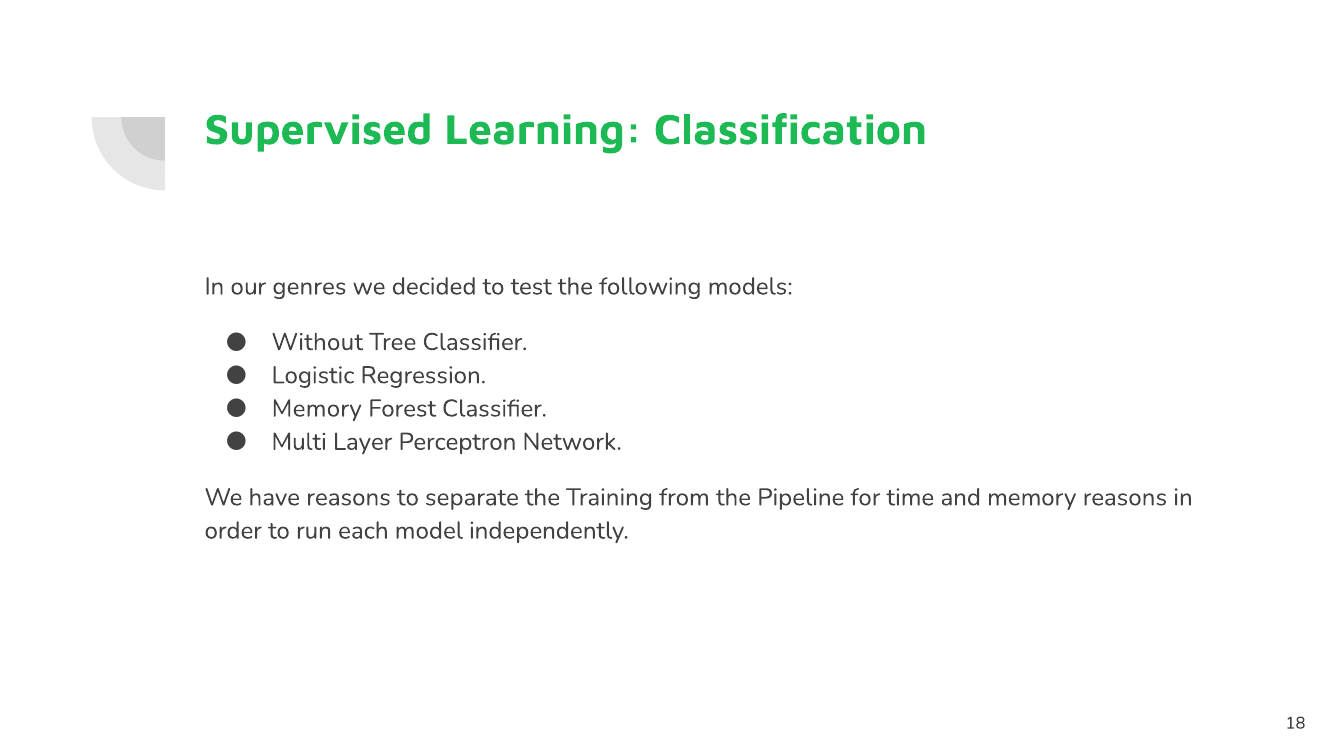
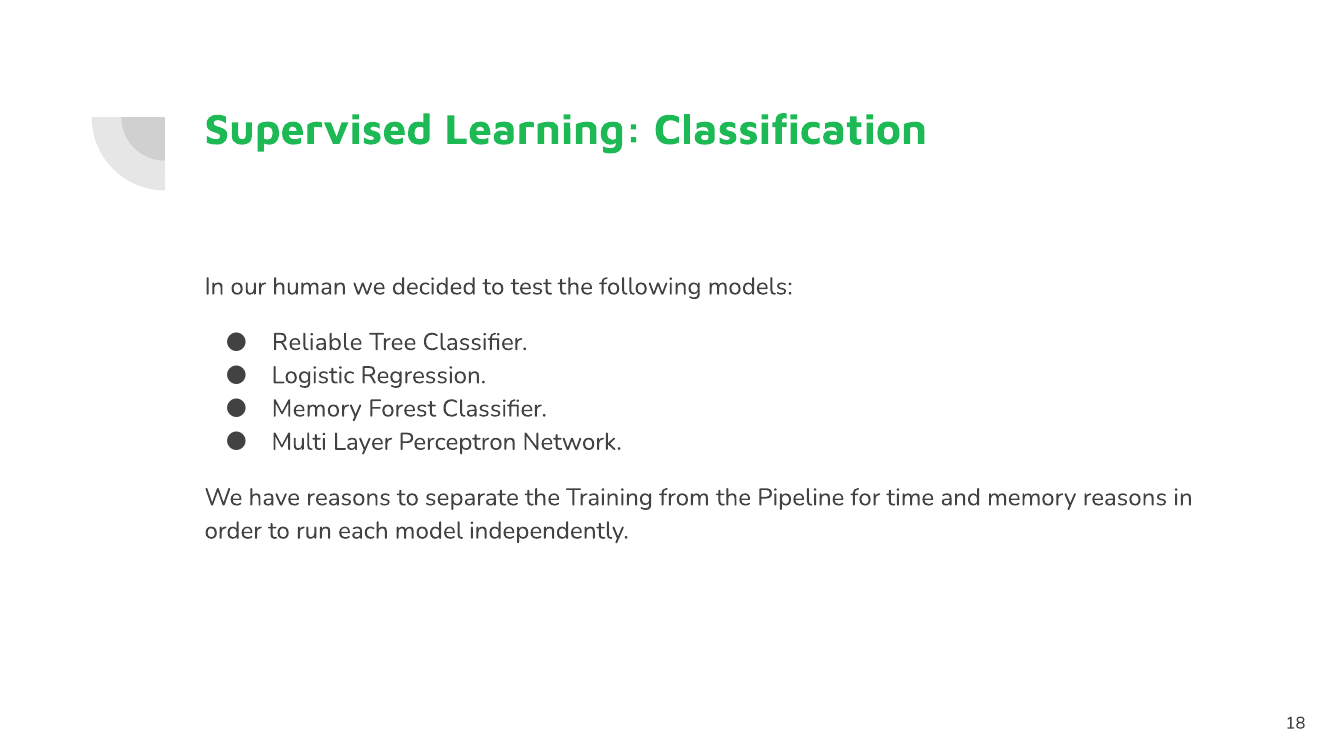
genres: genres -> human
Without: Without -> Reliable
